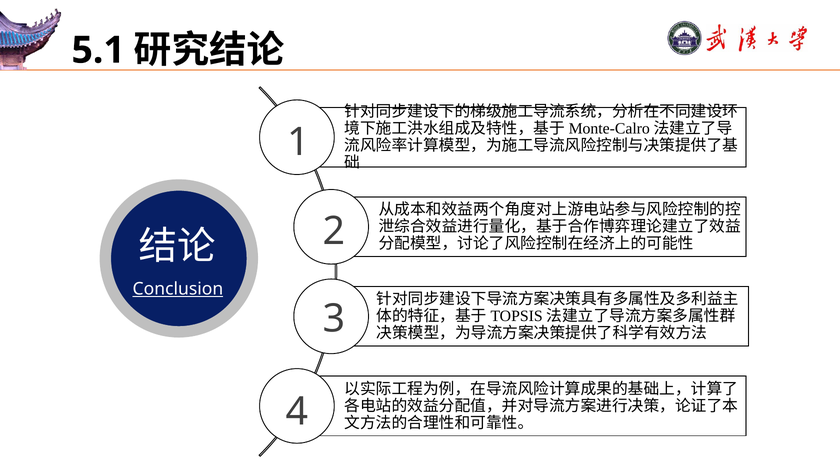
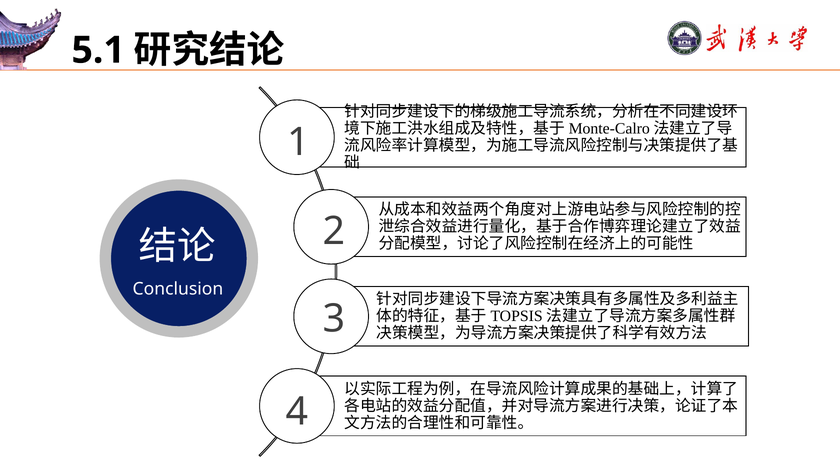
Conclusion underline: present -> none
